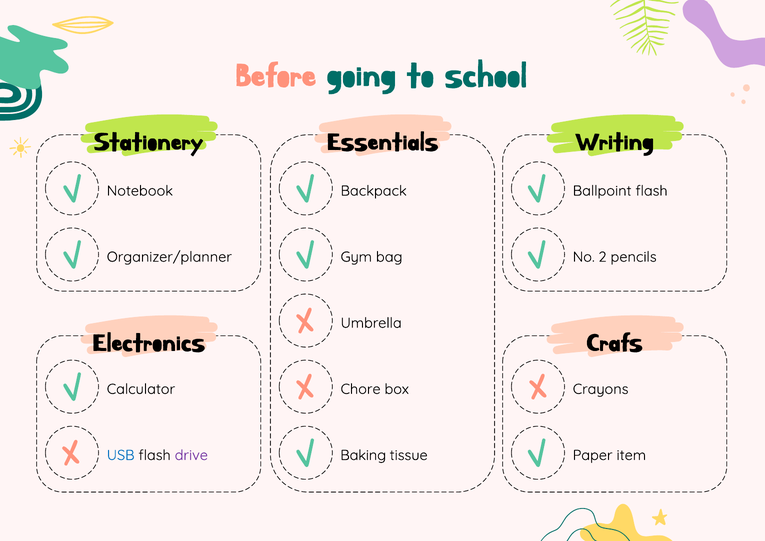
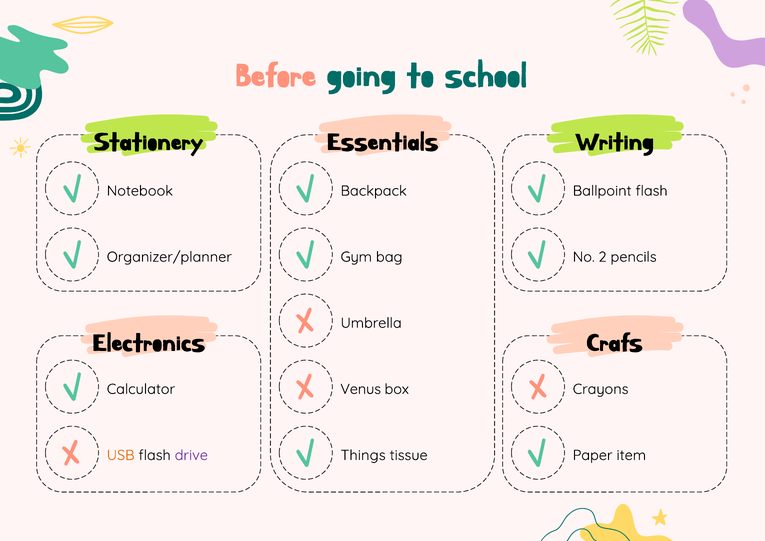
Chore: Chore -> Venus
USB colour: blue -> orange
Baking: Baking -> Things
